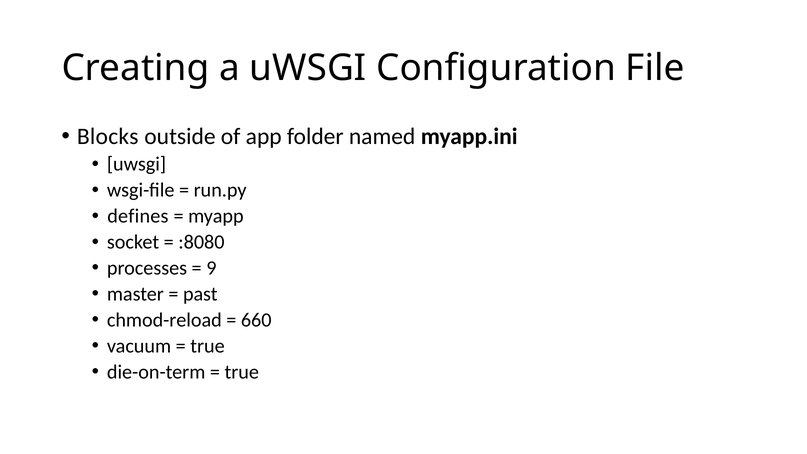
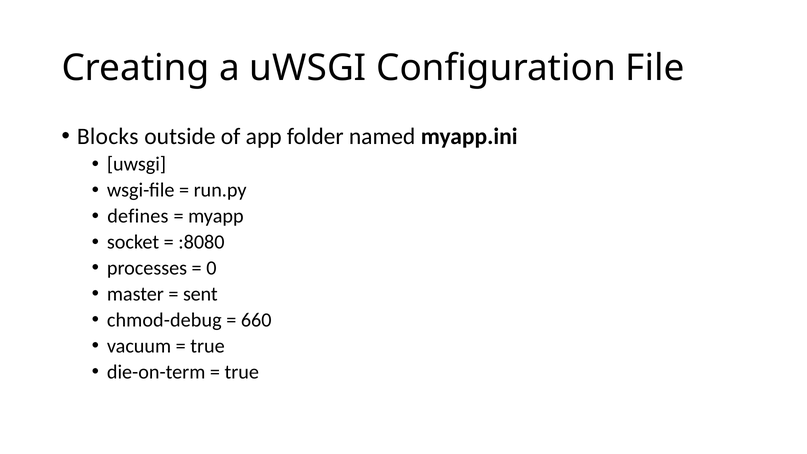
9: 9 -> 0
past: past -> sent
chmod-reload: chmod-reload -> chmod-debug
